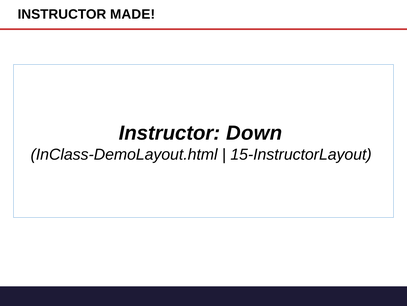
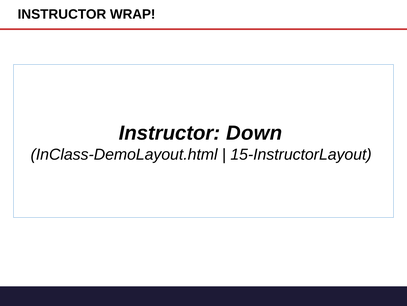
MADE: MADE -> WRAP
